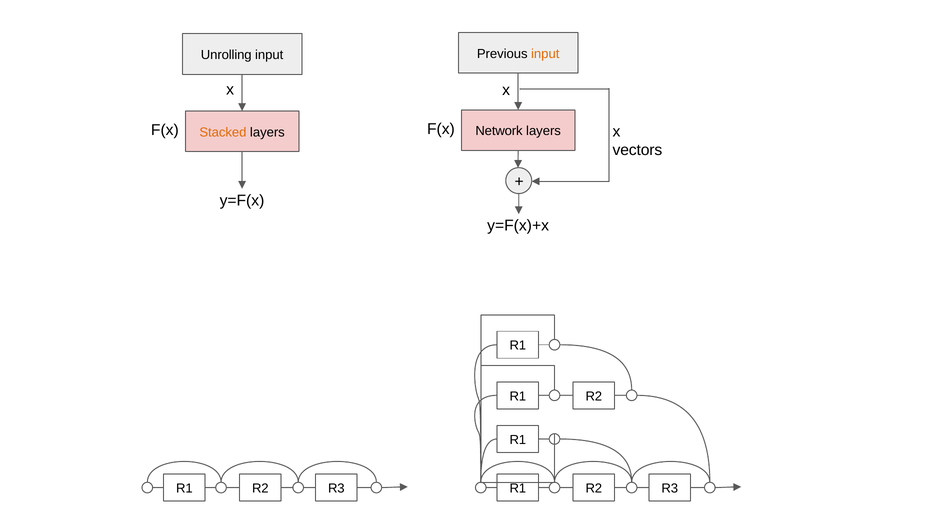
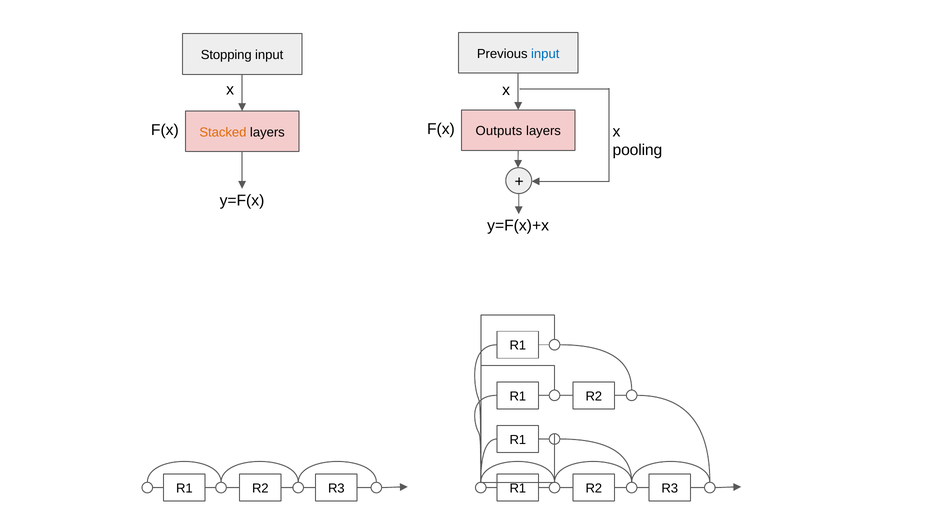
input at (545, 54) colour: orange -> blue
Unrolling: Unrolling -> Stopping
Network: Network -> Outputs
vectors: vectors -> pooling
